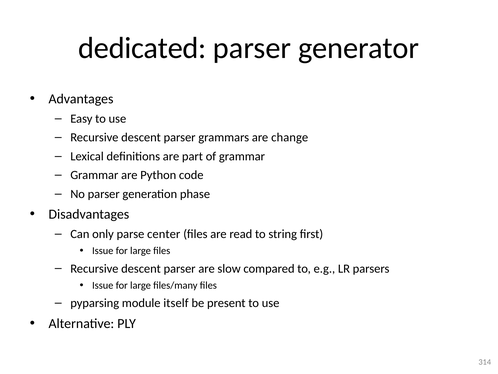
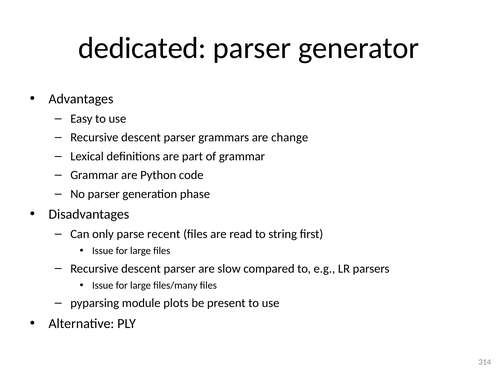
center: center -> recent
itself: itself -> plots
